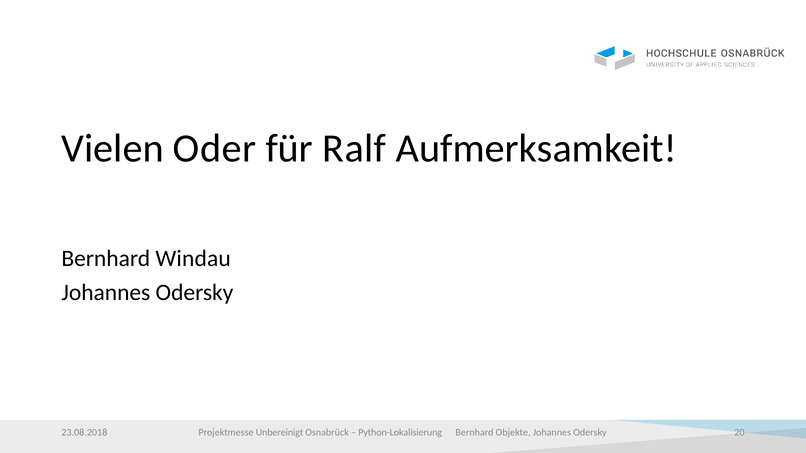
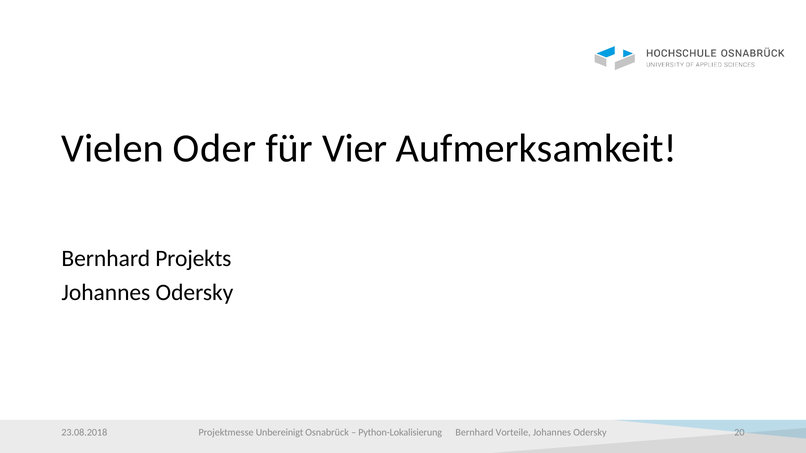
Ralf: Ralf -> Vier
Windau: Windau -> Projekts
Objekte: Objekte -> Vorteile
